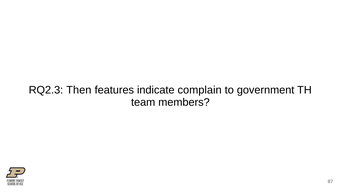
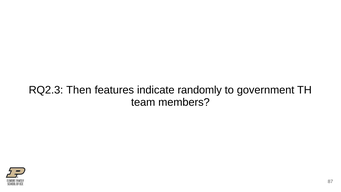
complain: complain -> randomly
